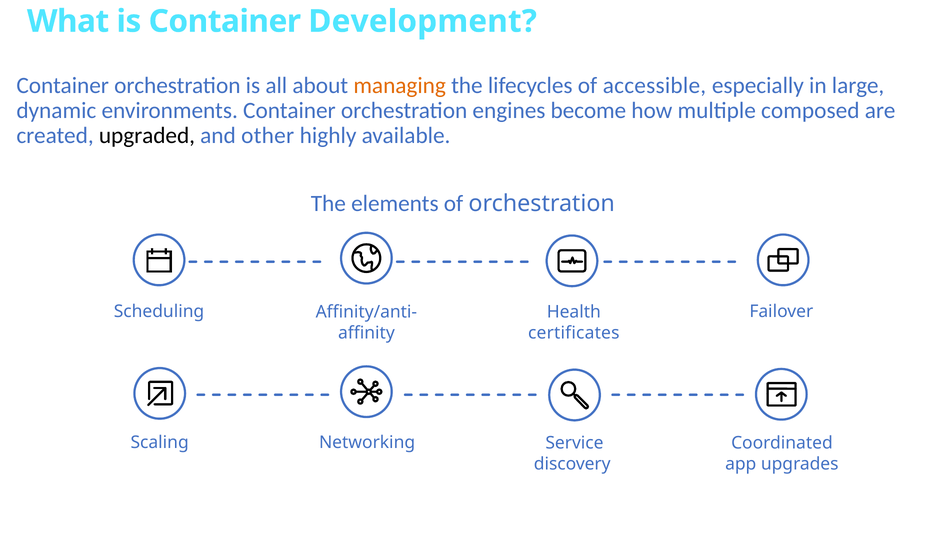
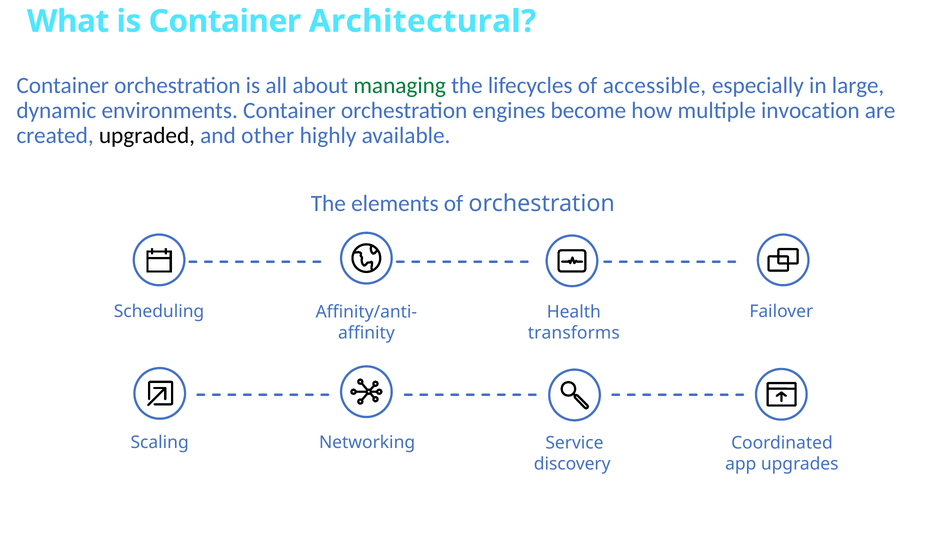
Development: Development -> Architectural
managing colour: orange -> green
composed: composed -> invocation
certificates: certificates -> transforms
